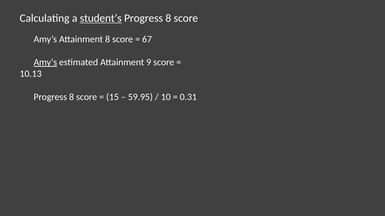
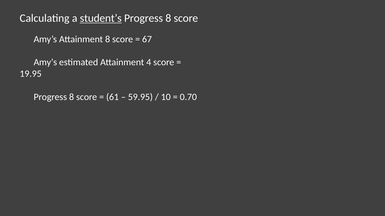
Amy’s at (45, 62) underline: present -> none
9: 9 -> 4
10.13: 10.13 -> 19.95
15: 15 -> 61
0.31: 0.31 -> 0.70
